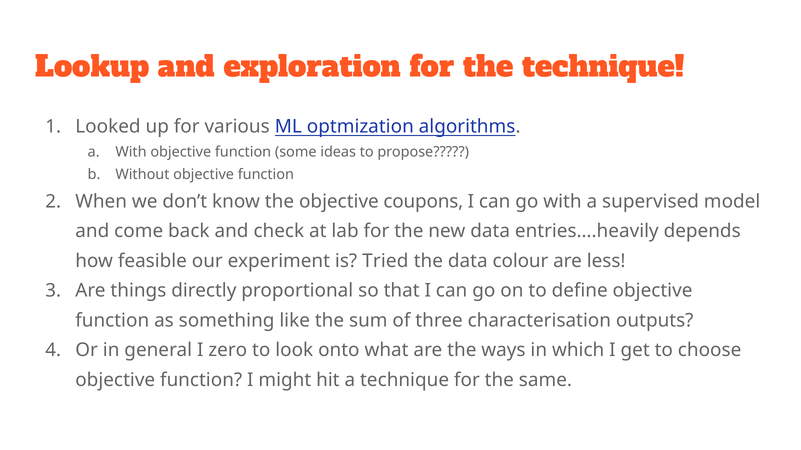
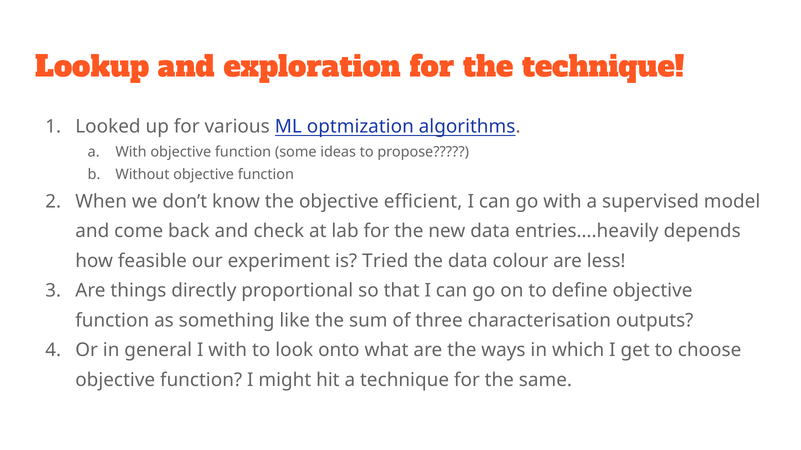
coupons: coupons -> efficient
I zero: zero -> with
